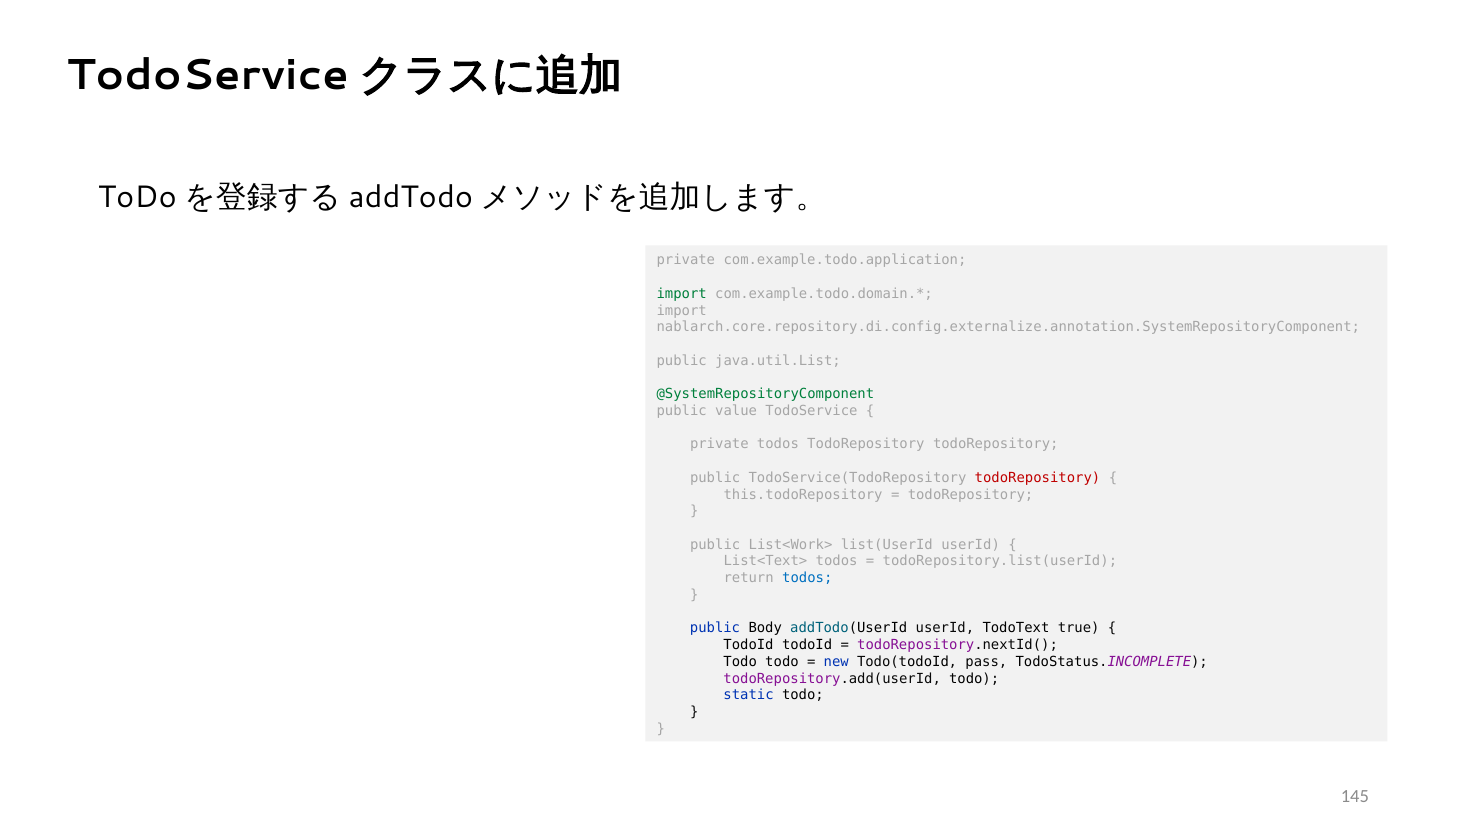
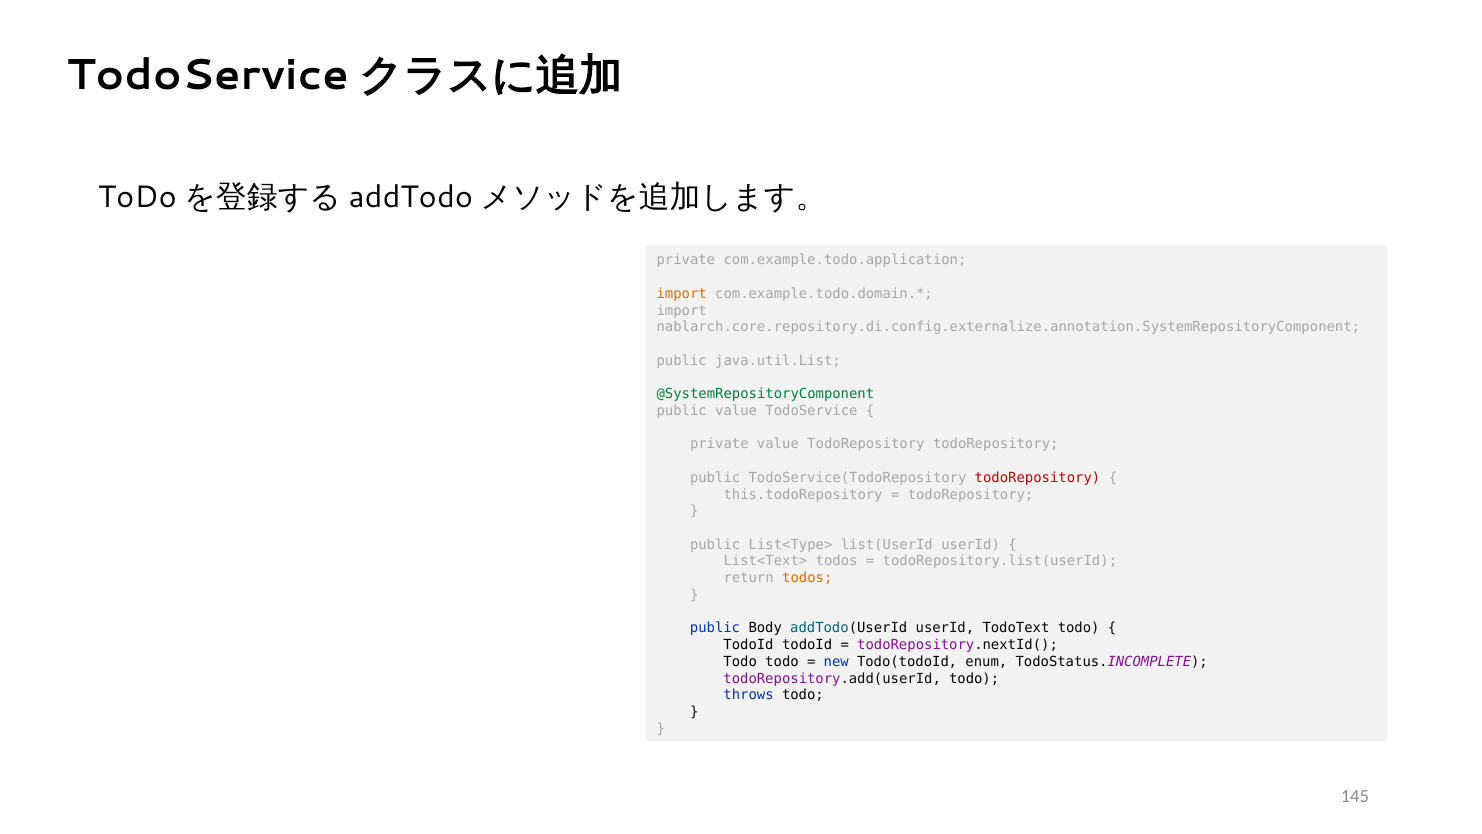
import at (682, 294) colour: green -> orange
private todos: todos -> value
List<Work>: List<Work> -> List<Type>
todos at (807, 578) colour: blue -> orange
TodoText true: true -> todo
pass: pass -> enum
static: static -> throws
